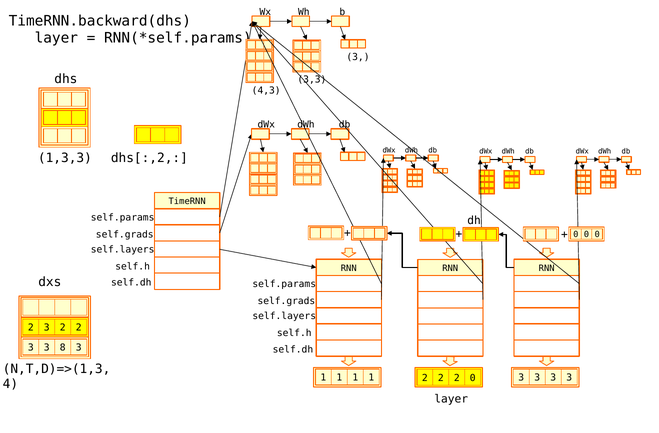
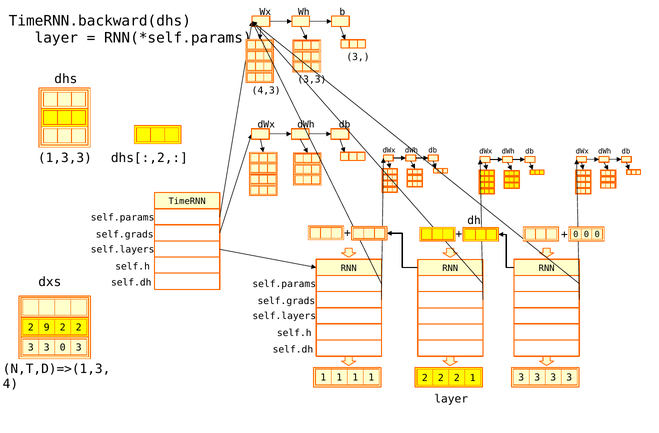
3 at (47, 328): 3 -> 9
3 3 8: 8 -> 0
2 0: 0 -> 1
